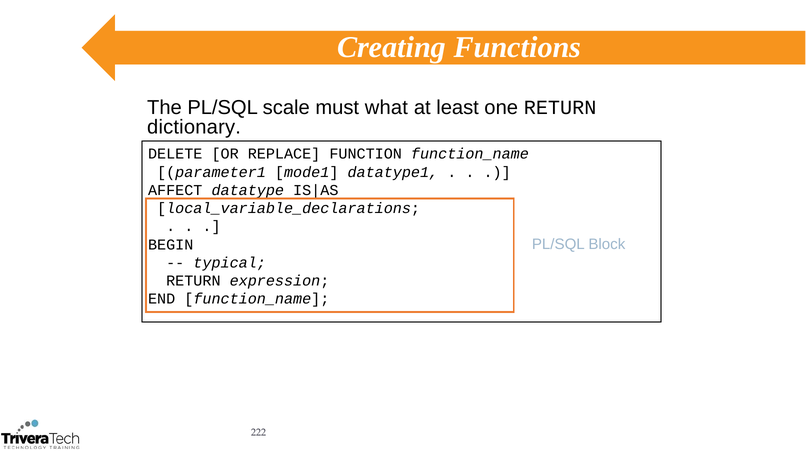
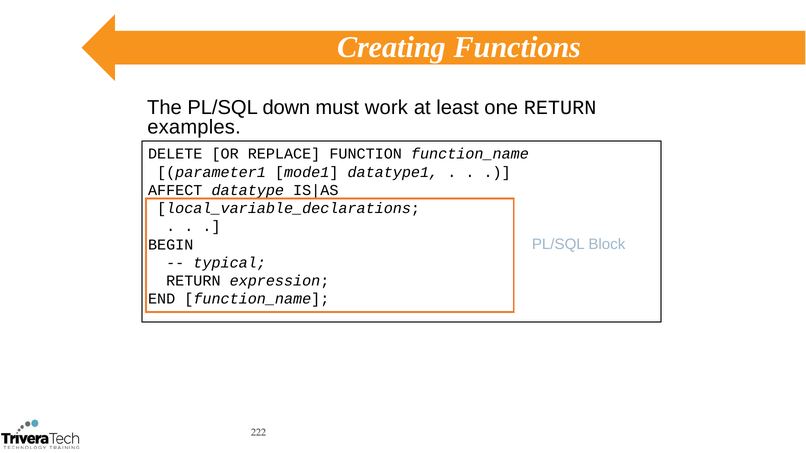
scale: scale -> down
what: what -> work
dictionary: dictionary -> examples
